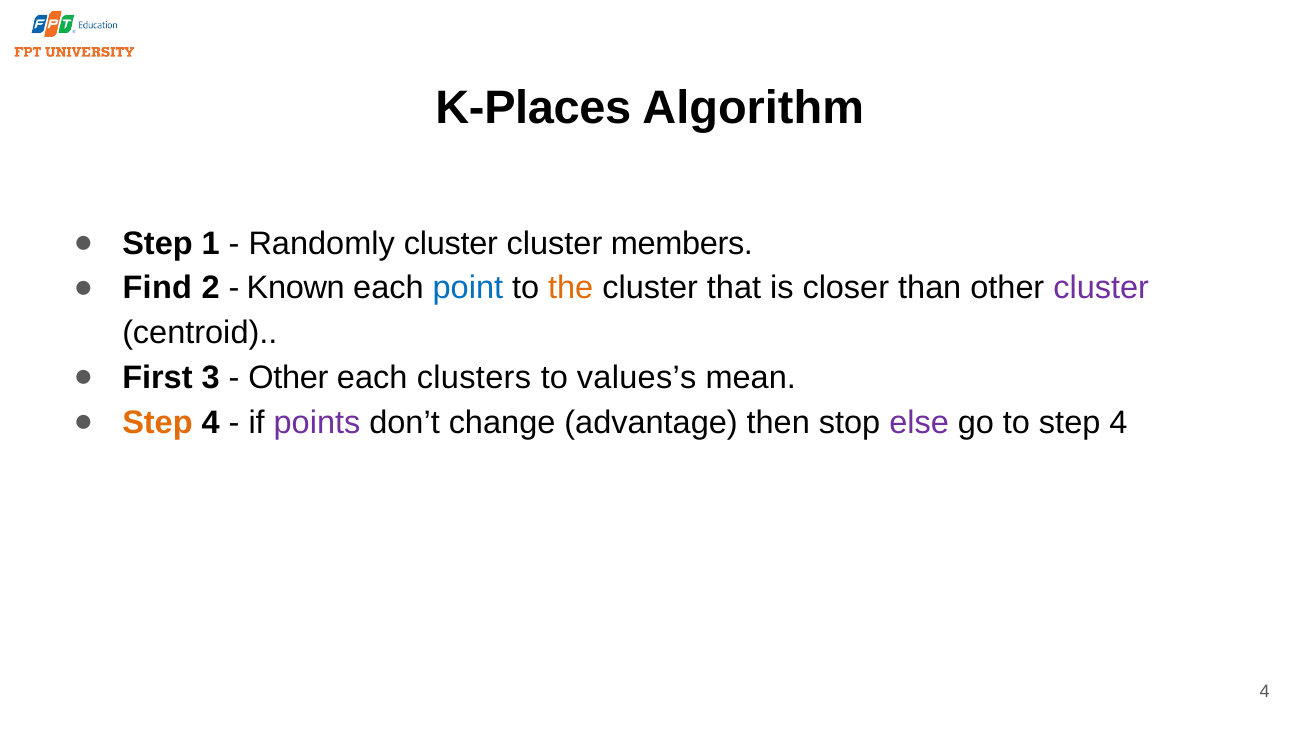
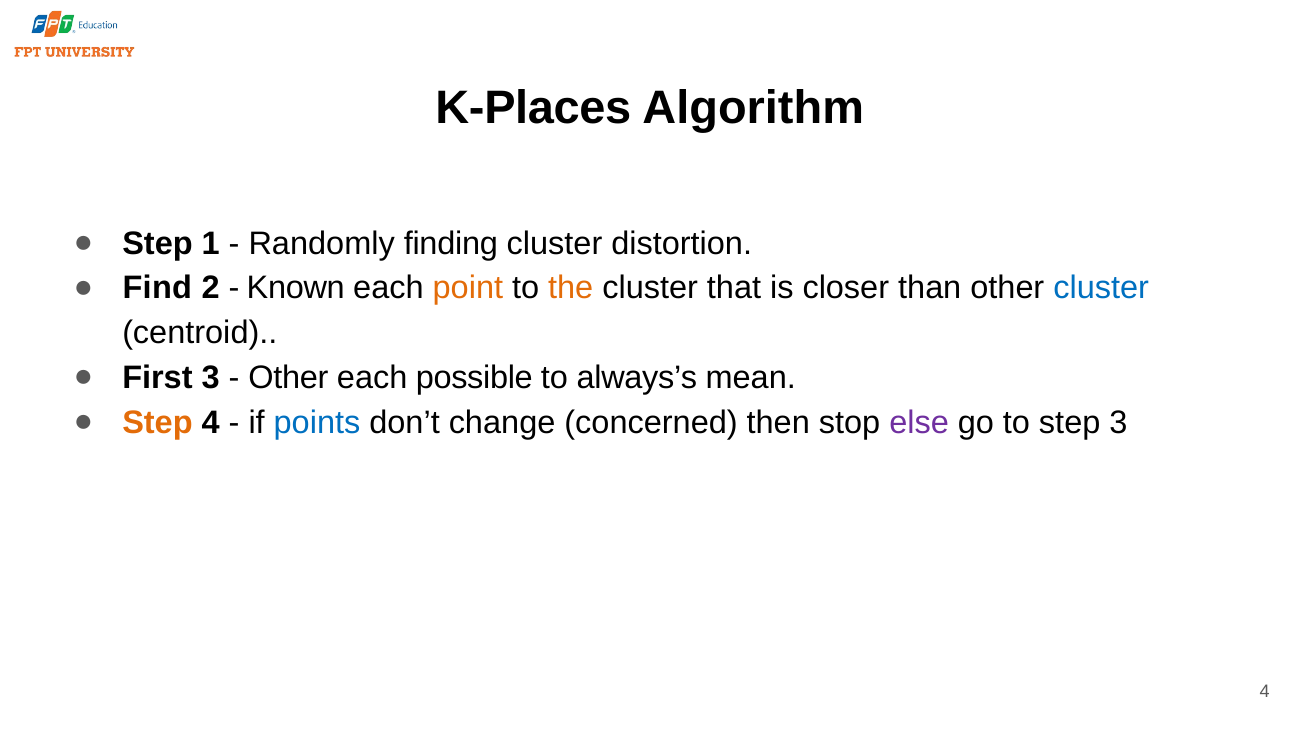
Randomly cluster: cluster -> finding
members: members -> distortion
point colour: blue -> orange
cluster at (1101, 288) colour: purple -> blue
clusters: clusters -> possible
values’s: values’s -> always’s
points colour: purple -> blue
advantage: advantage -> concerned
to step 4: 4 -> 3
